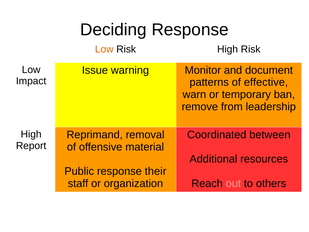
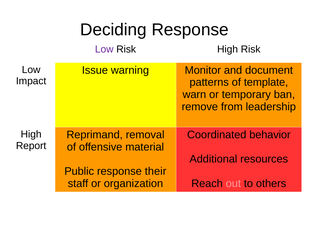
Low at (104, 49) colour: orange -> purple
effective: effective -> template
between: between -> behavior
